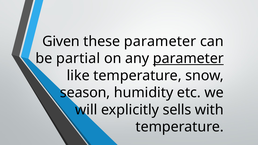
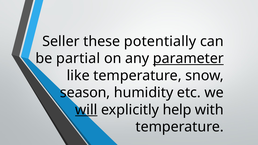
Given: Given -> Seller
these parameter: parameter -> potentially
will underline: none -> present
sells: sells -> help
